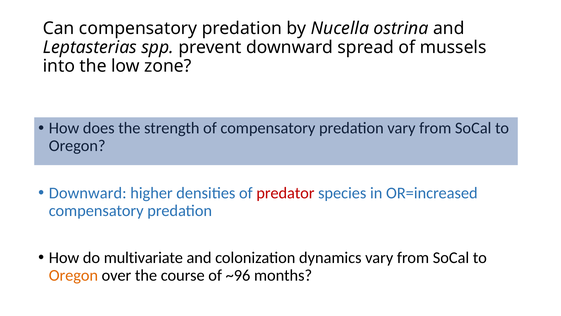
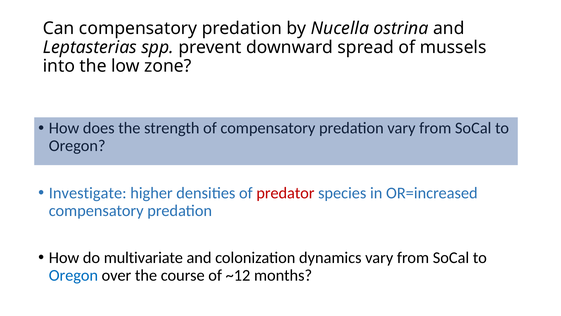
Downward at (88, 193): Downward -> Investigate
Oregon at (73, 275) colour: orange -> blue
~96: ~96 -> ~12
